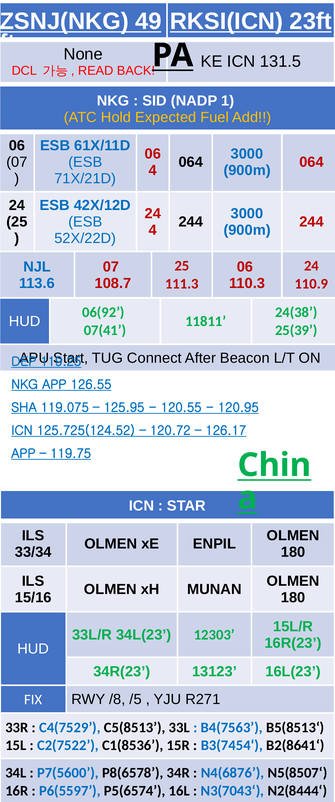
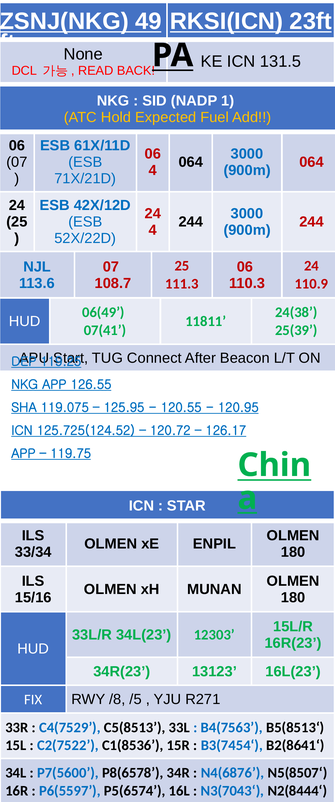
06(92: 06(92 -> 06(49
